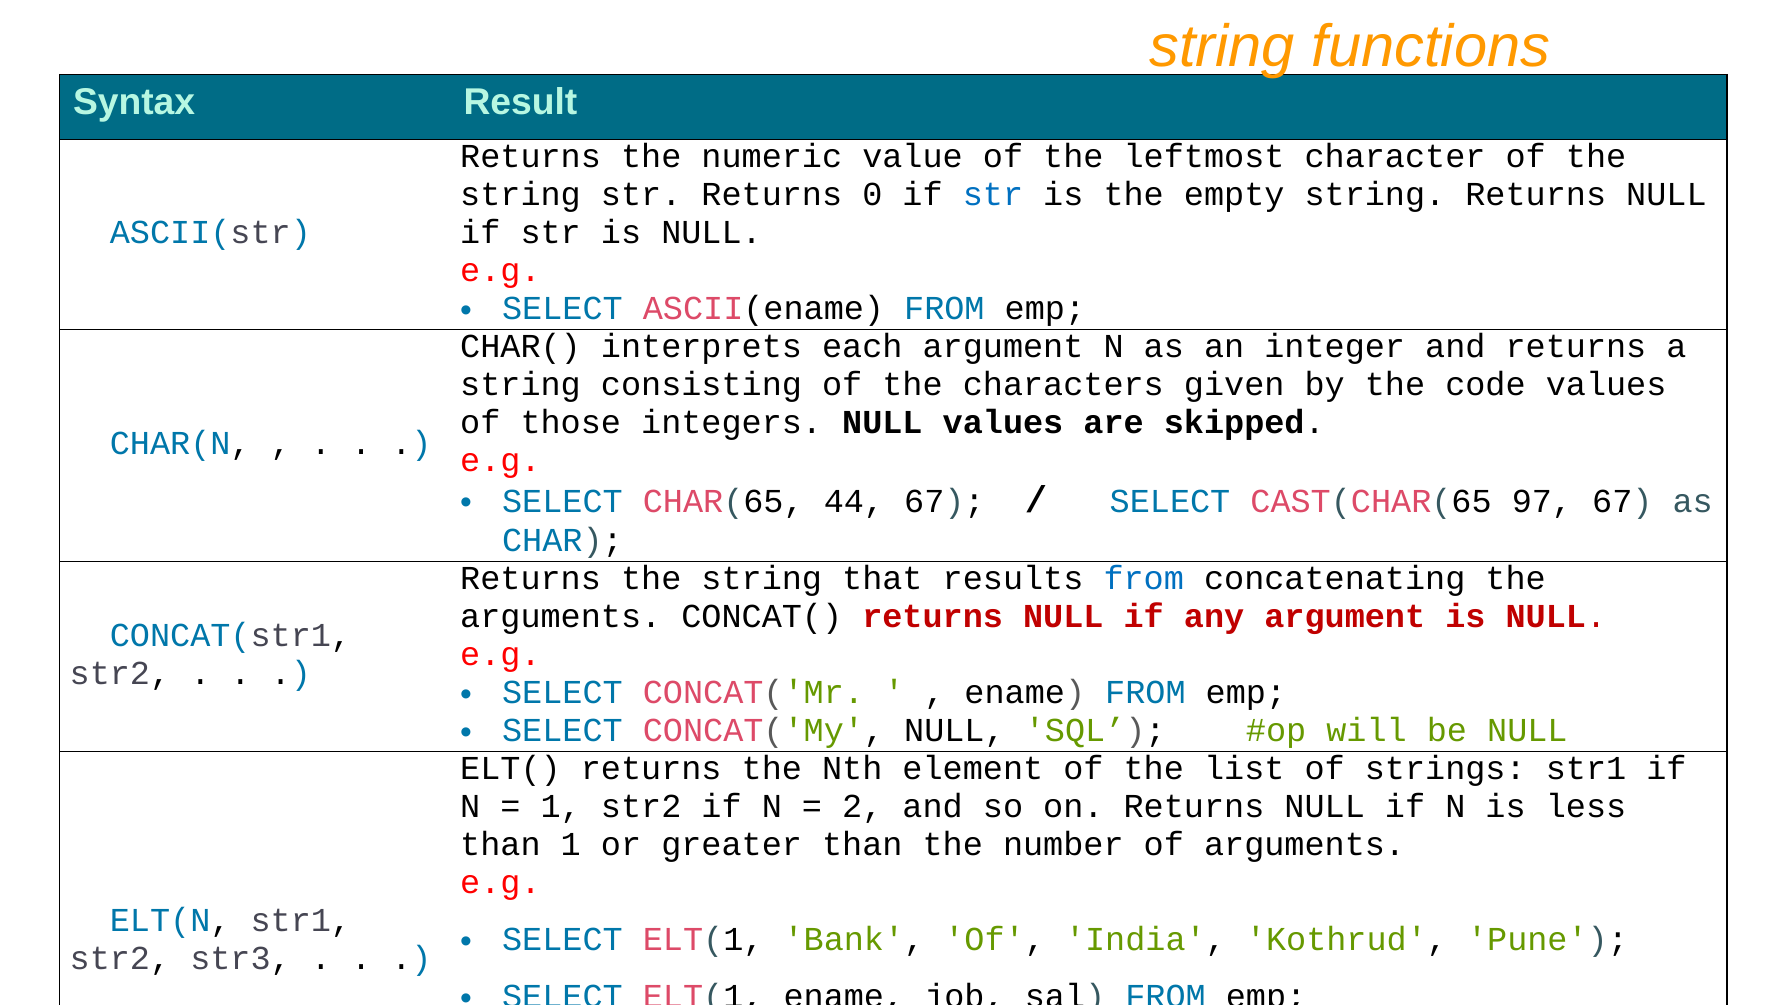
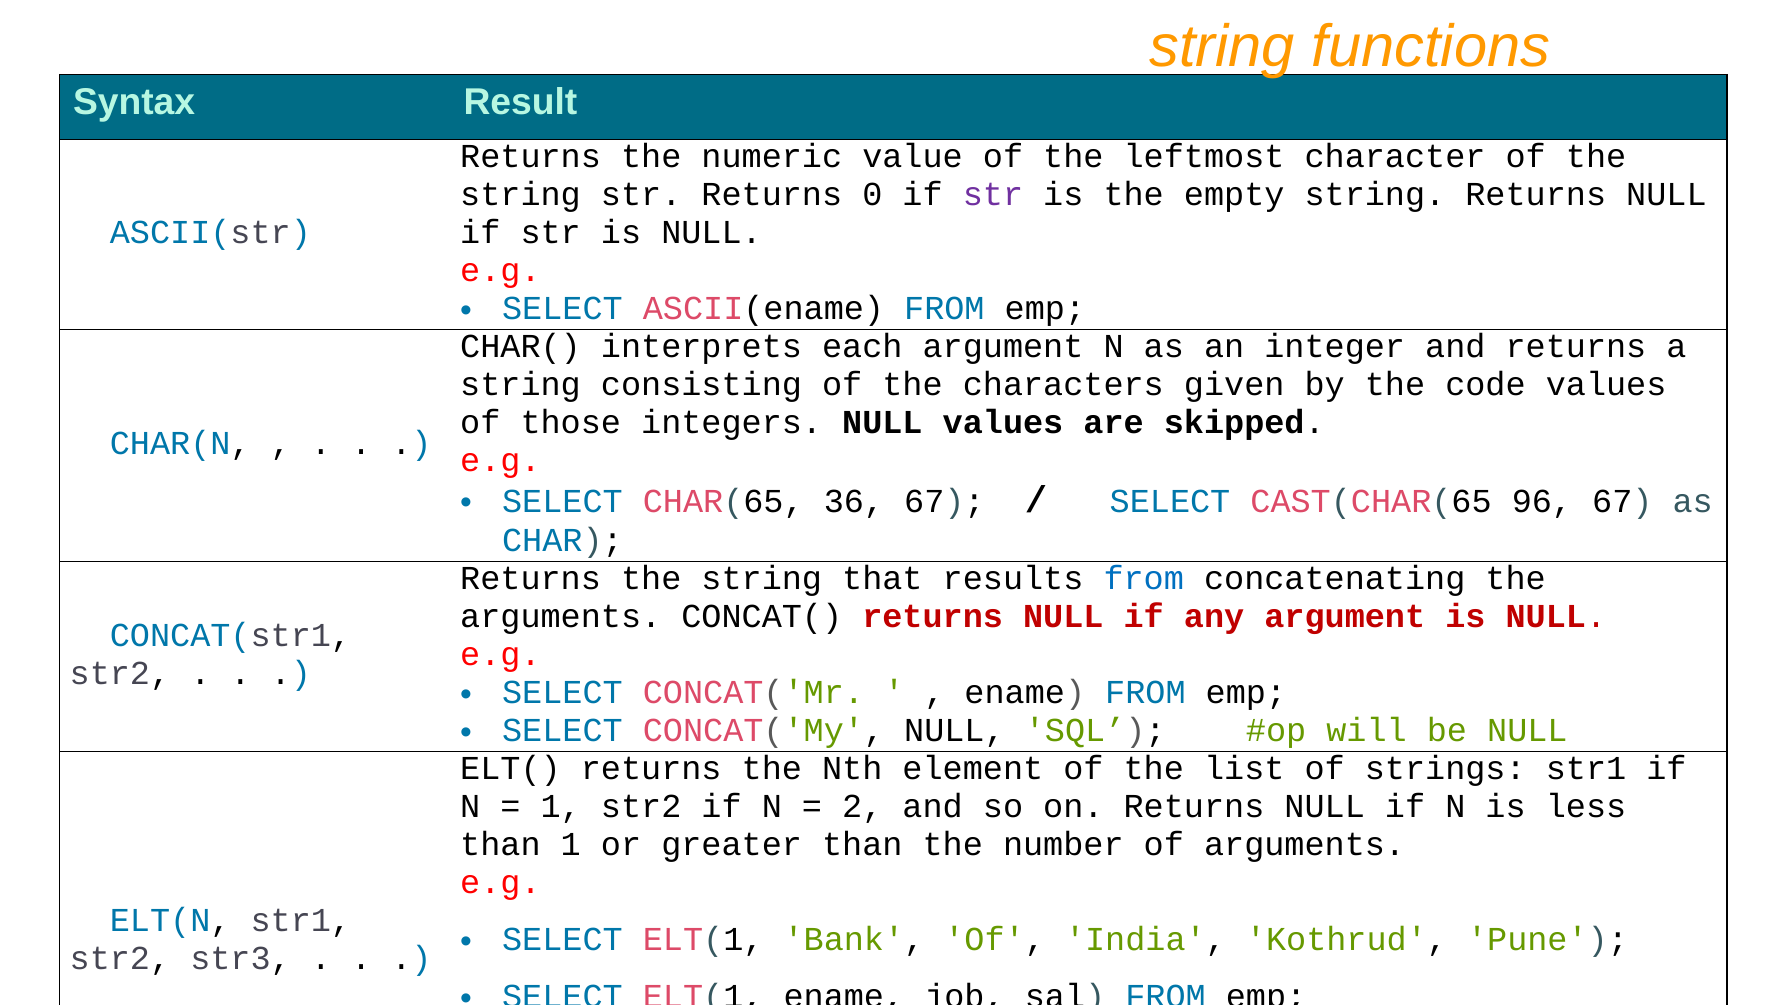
str at (993, 194) colour: blue -> purple
44: 44 -> 36
97: 97 -> 96
